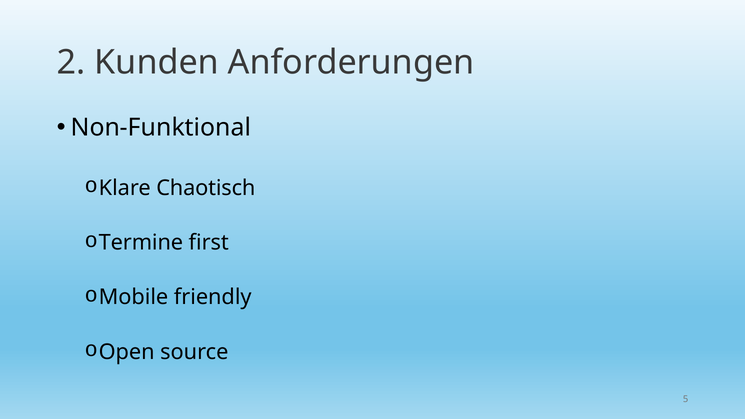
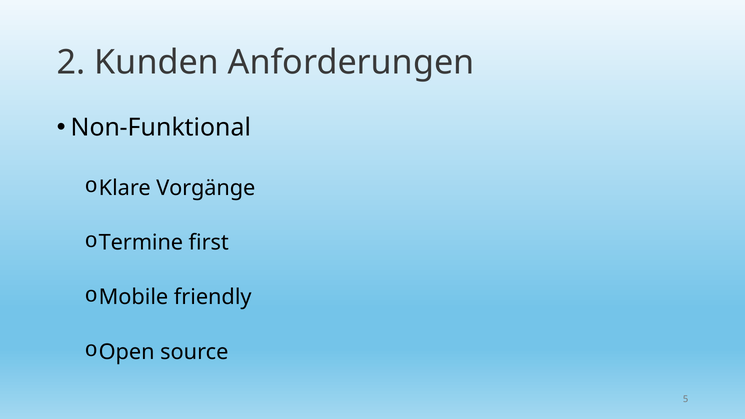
Chaotisch: Chaotisch -> Vorgänge
